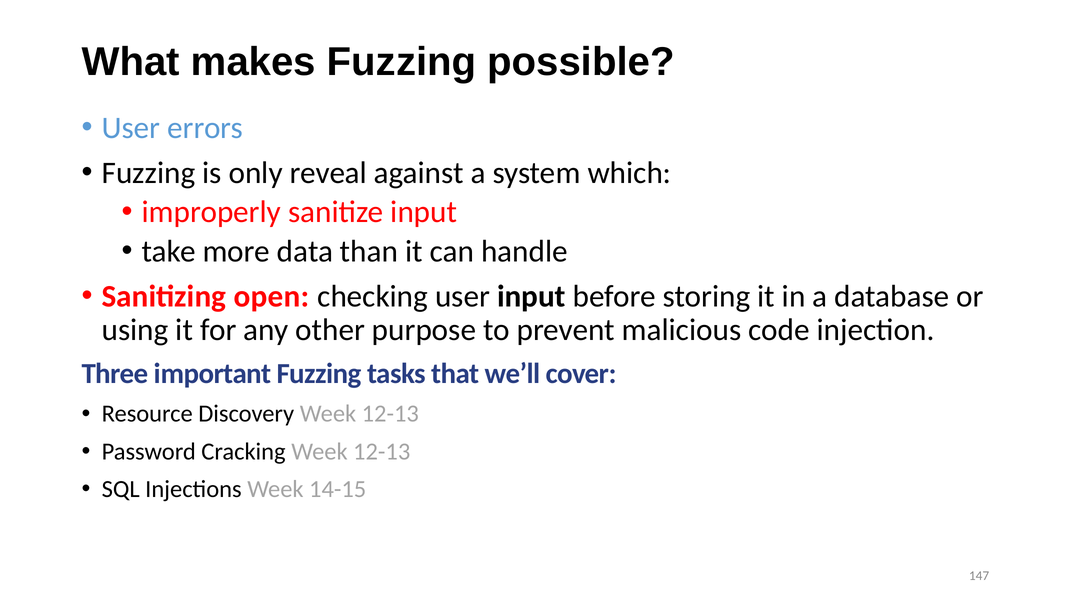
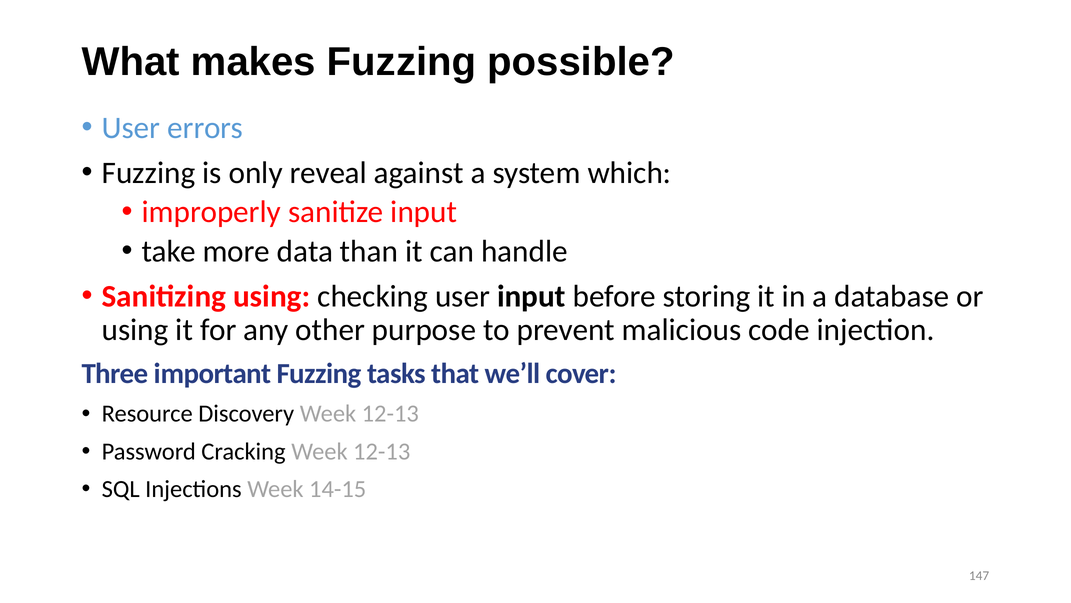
Sanitizing open: open -> using
